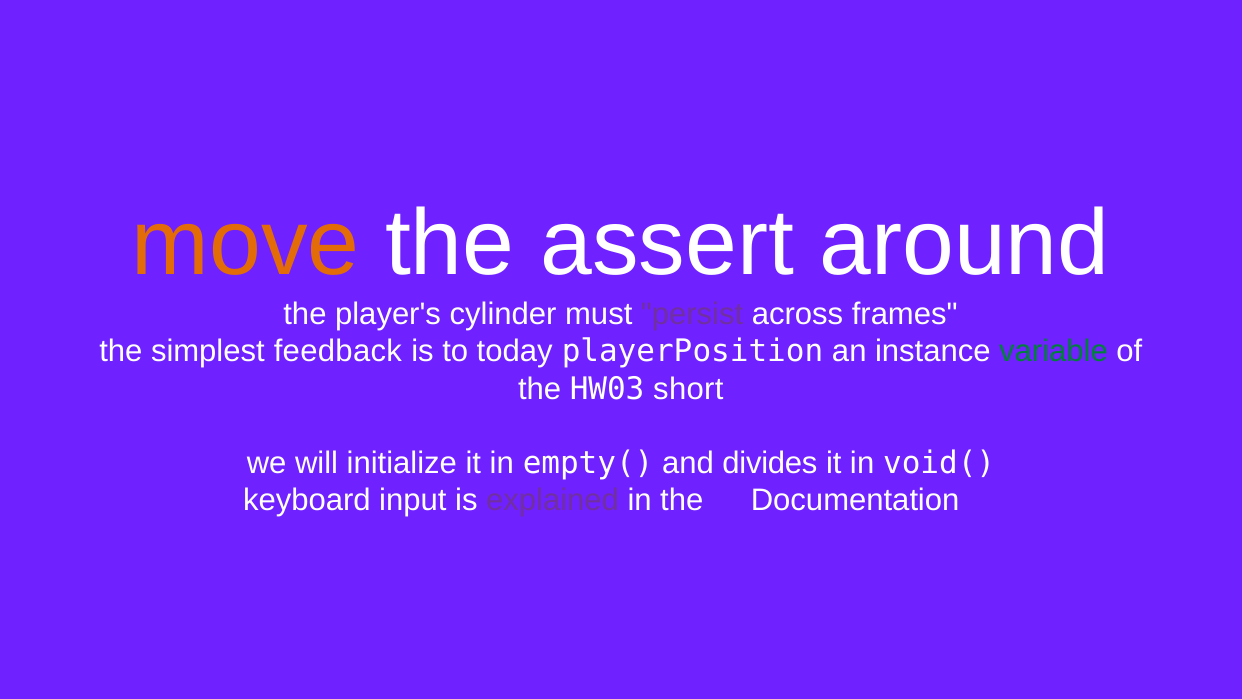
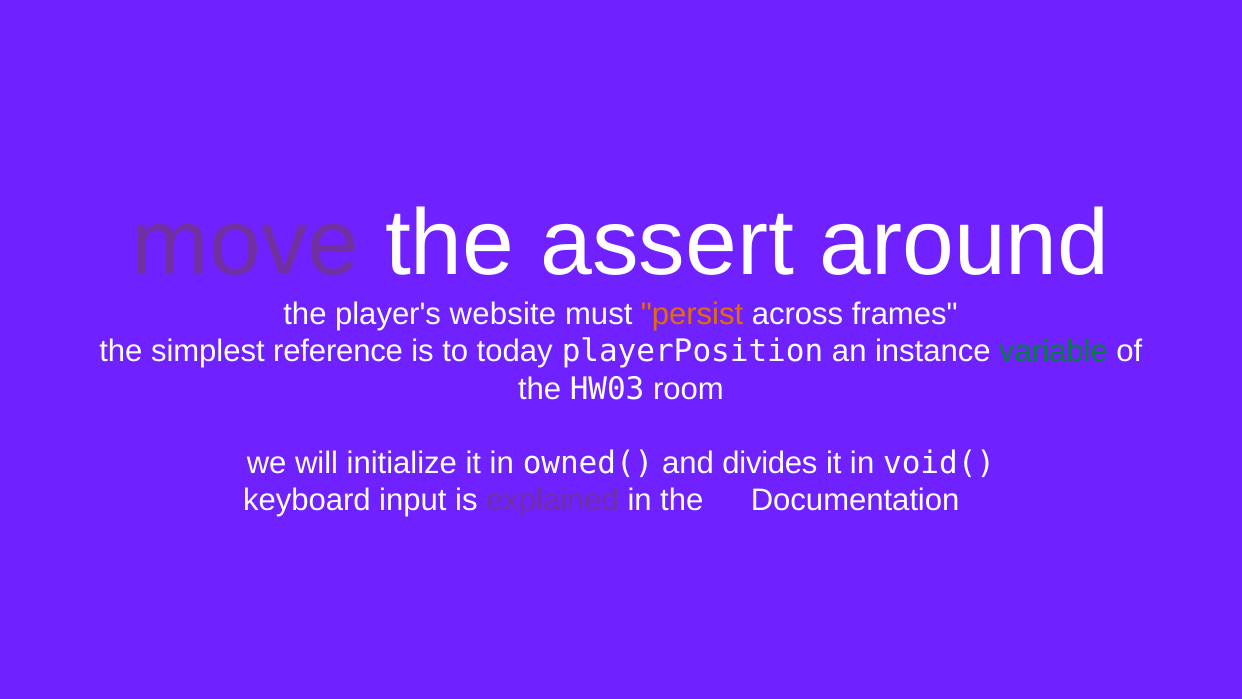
move colour: orange -> purple
cylinder: cylinder -> website
persist colour: purple -> orange
feedback: feedback -> reference
short: short -> room
empty(: empty( -> owned(
